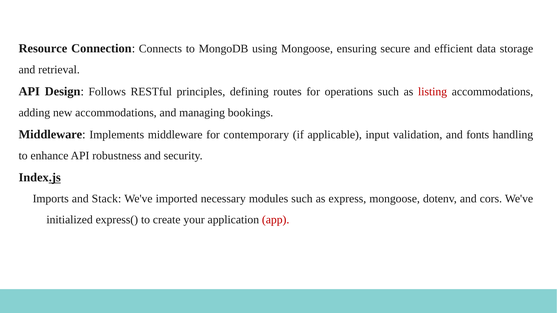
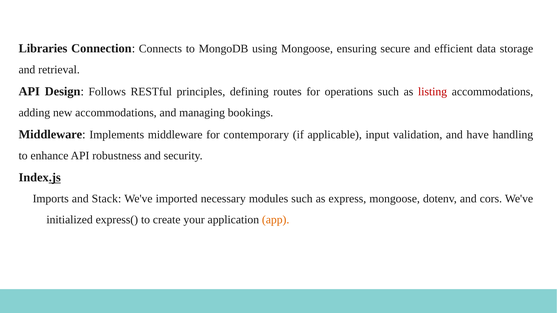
Resource: Resource -> Libraries
fonts: fonts -> have
app colour: red -> orange
